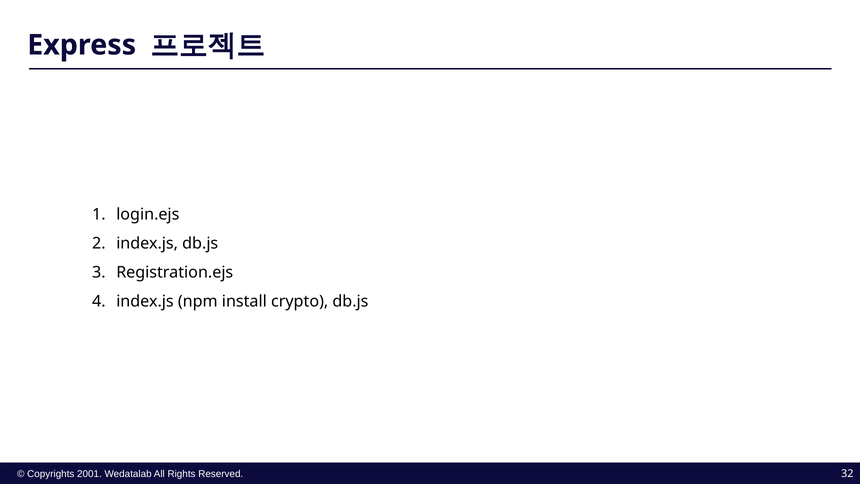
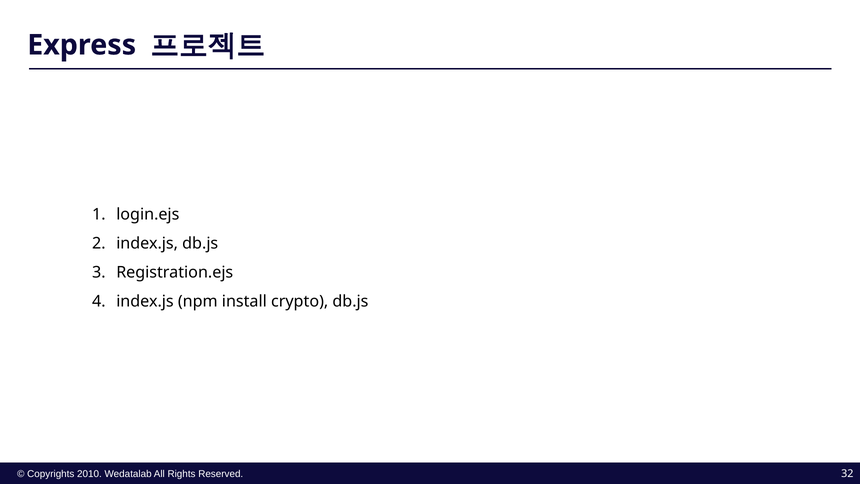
2001: 2001 -> 2010
